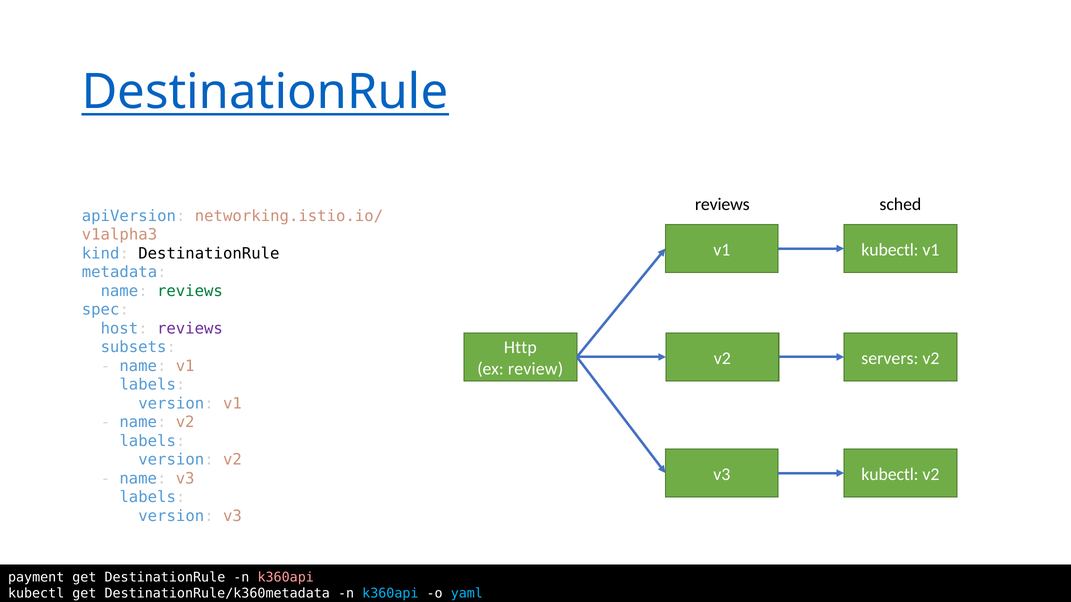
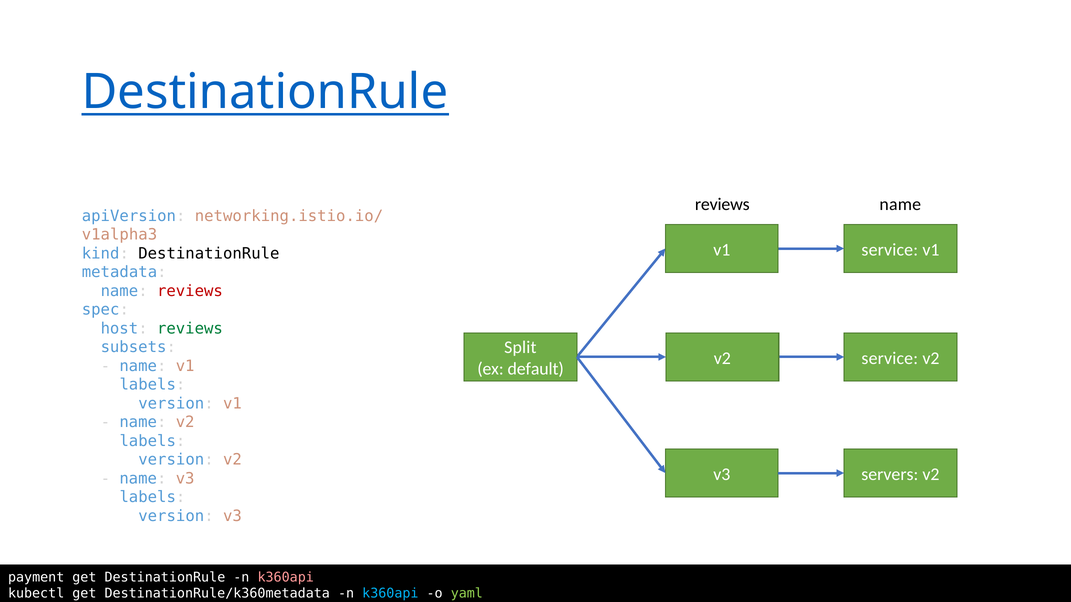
sched at (900, 205): sched -> name
kubectl at (890, 250): kubectl -> service
reviews at (190, 291) colour: green -> red
reviews at (190, 329) colour: purple -> green
Http: Http -> Split
servers at (890, 358): servers -> service
review: review -> default
kubectl at (890, 475): kubectl -> servers
yaml colour: light blue -> light green
